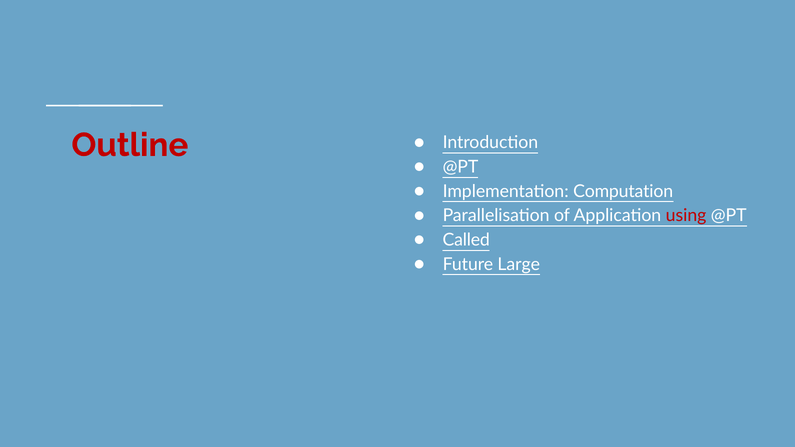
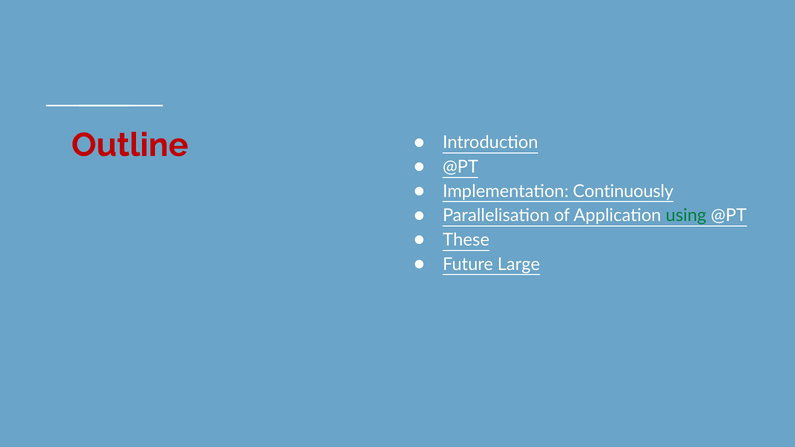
Computation: Computation -> Continuously
using colour: red -> green
Called: Called -> These
